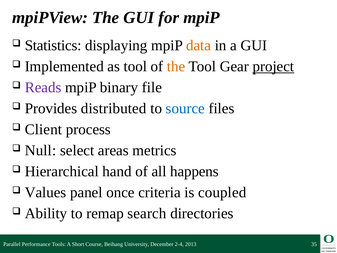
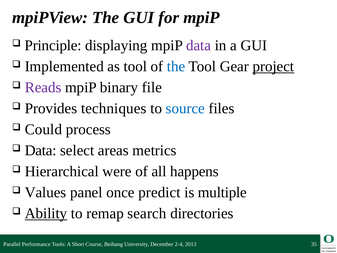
Statistics: Statistics -> Principle
data at (199, 45) colour: orange -> purple
the at (176, 66) colour: orange -> blue
distributed: distributed -> techniques
Client: Client -> Could
Null at (40, 150): Null -> Data
hand: hand -> were
criteria: criteria -> predict
coupled: coupled -> multiple
Ability underline: none -> present
